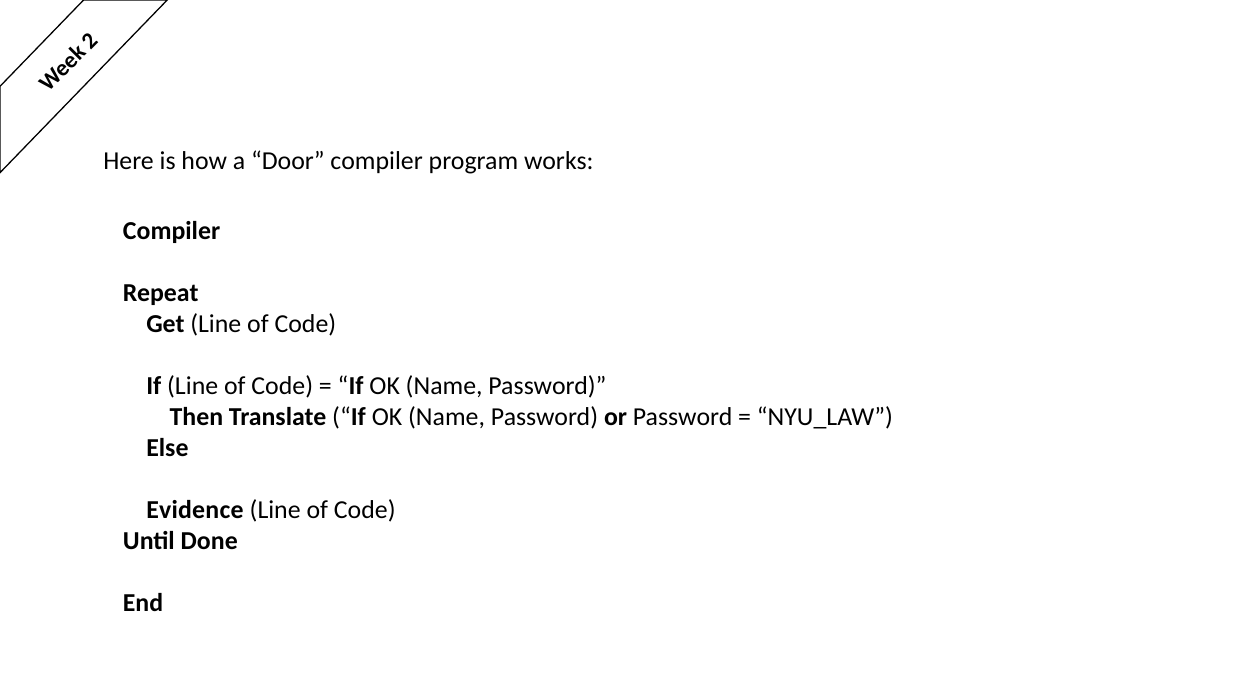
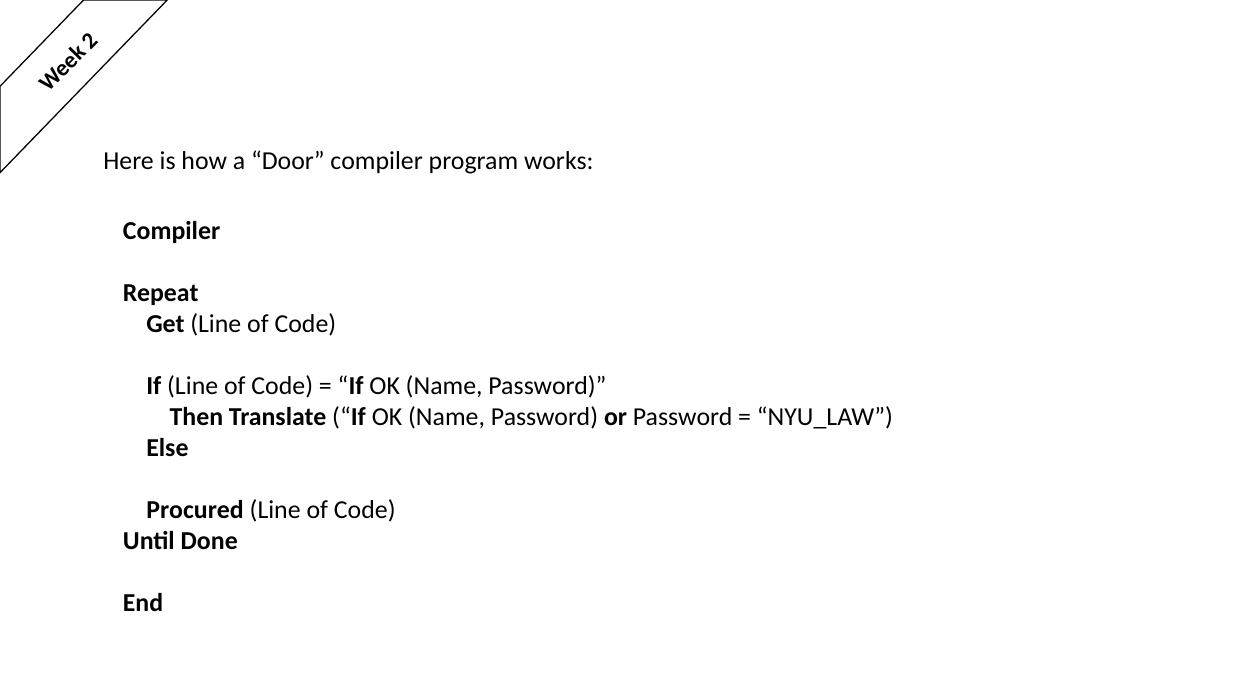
Evidence: Evidence -> Procured
